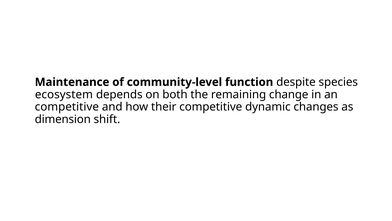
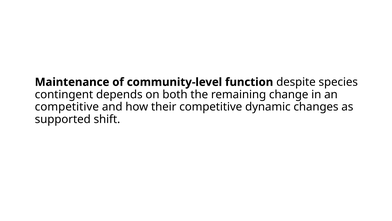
ecosystem: ecosystem -> contingent
dimension: dimension -> supported
